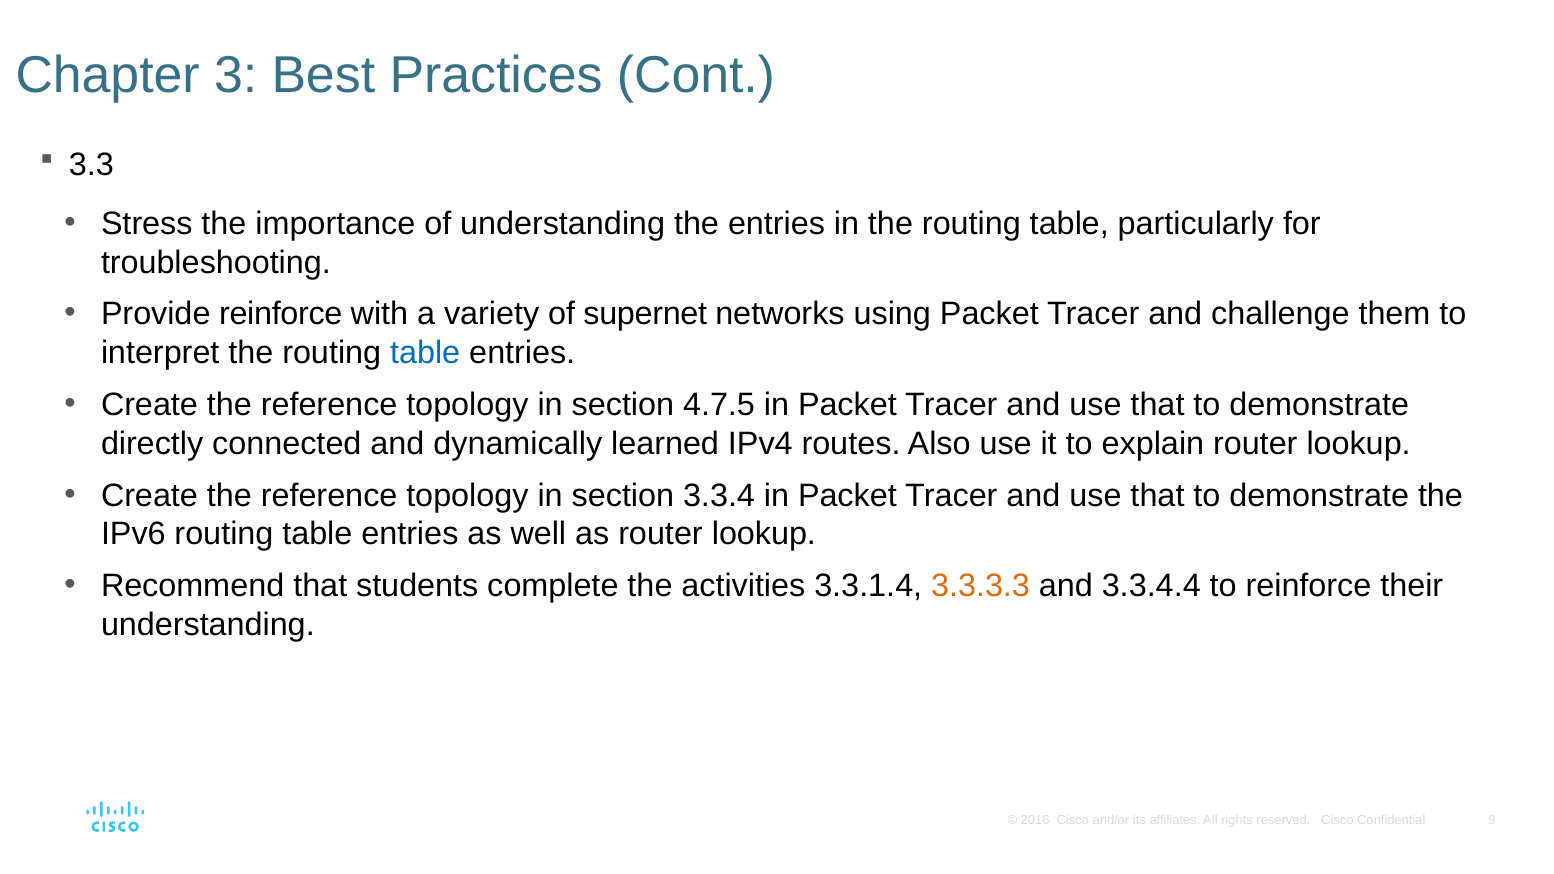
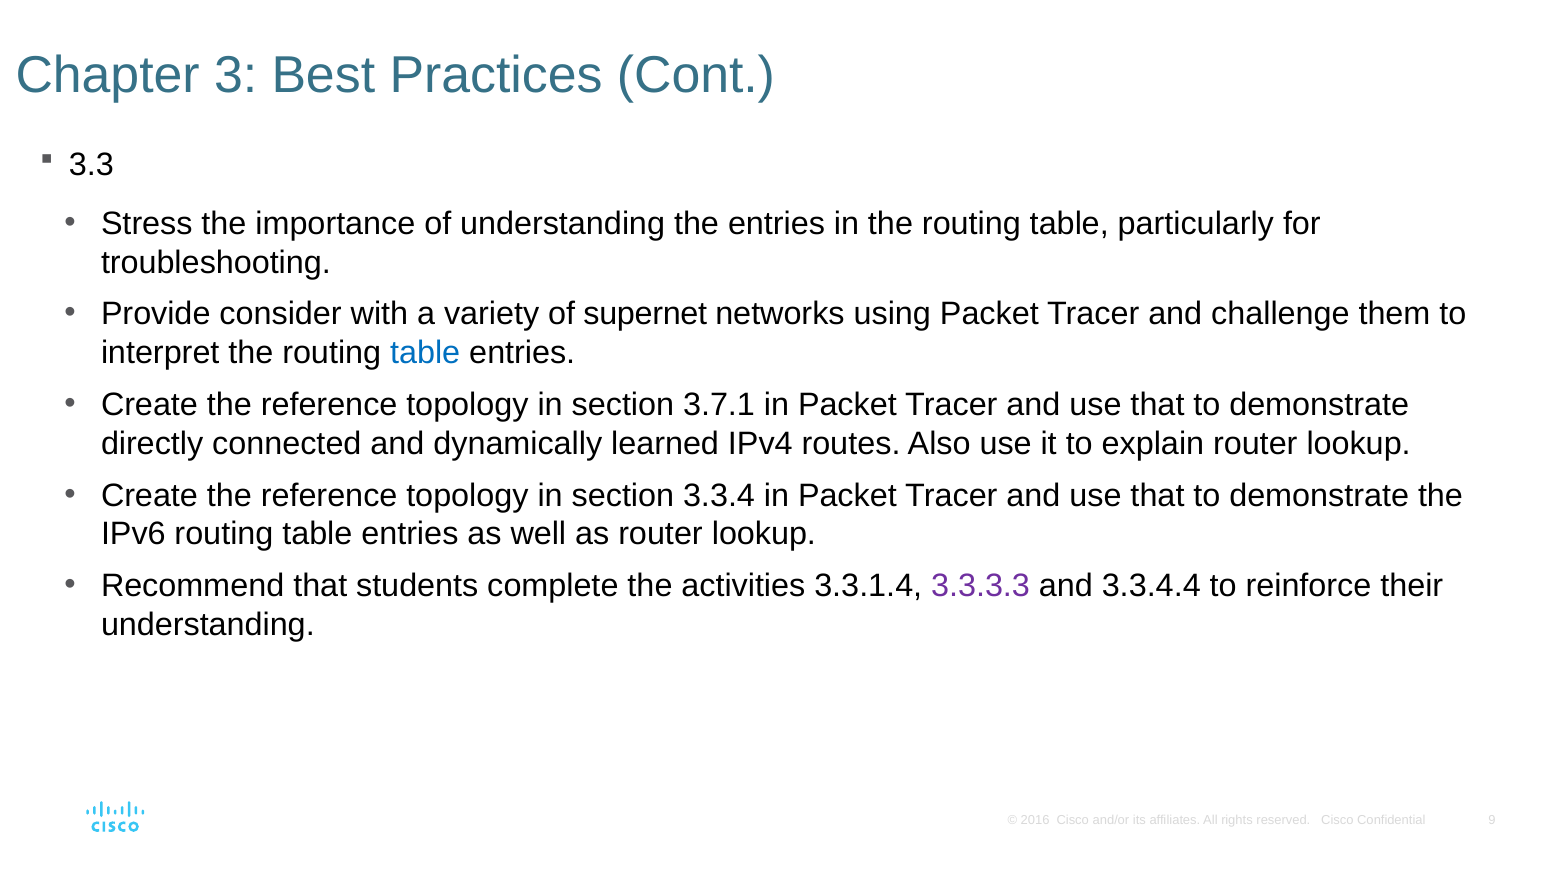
Provide reinforce: reinforce -> consider
4.7.5: 4.7.5 -> 3.7.1
3.3.3.3 colour: orange -> purple
